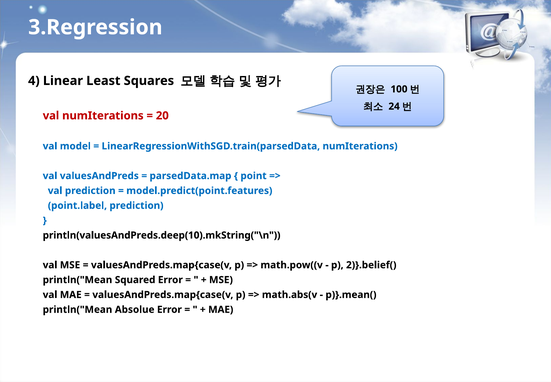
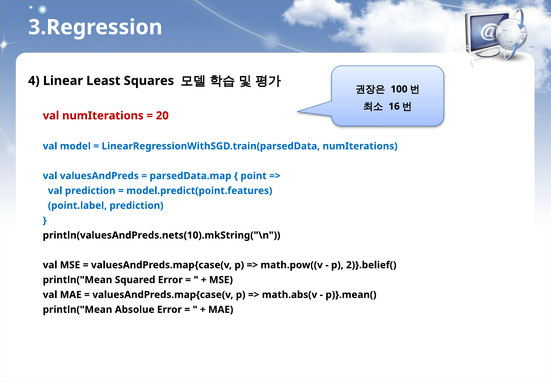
24: 24 -> 16
println(valuesAndPreds.deep(10).mkString("\n: println(valuesAndPreds.deep(10).mkString("\n -> println(valuesAndPreds.nets(10).mkString("\n
